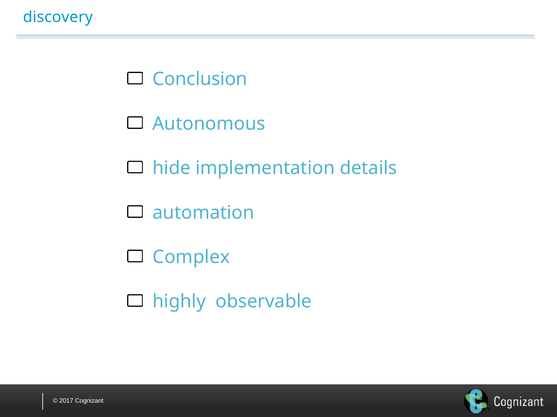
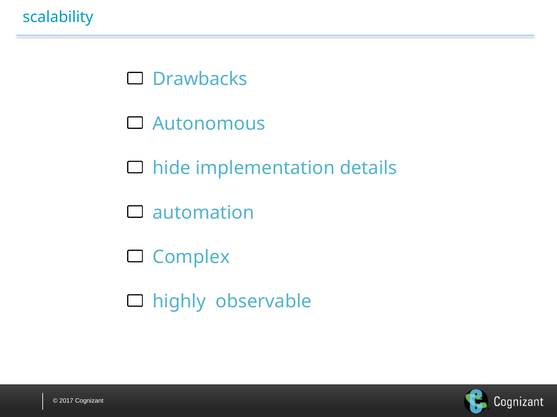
discovery: discovery -> scalability
Conclusion: Conclusion -> Drawbacks
